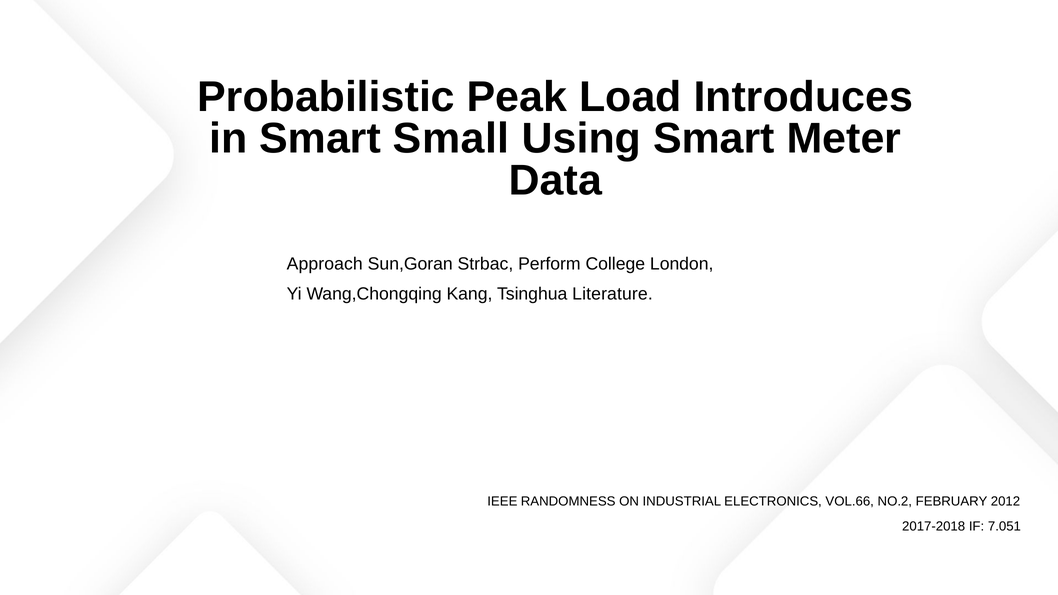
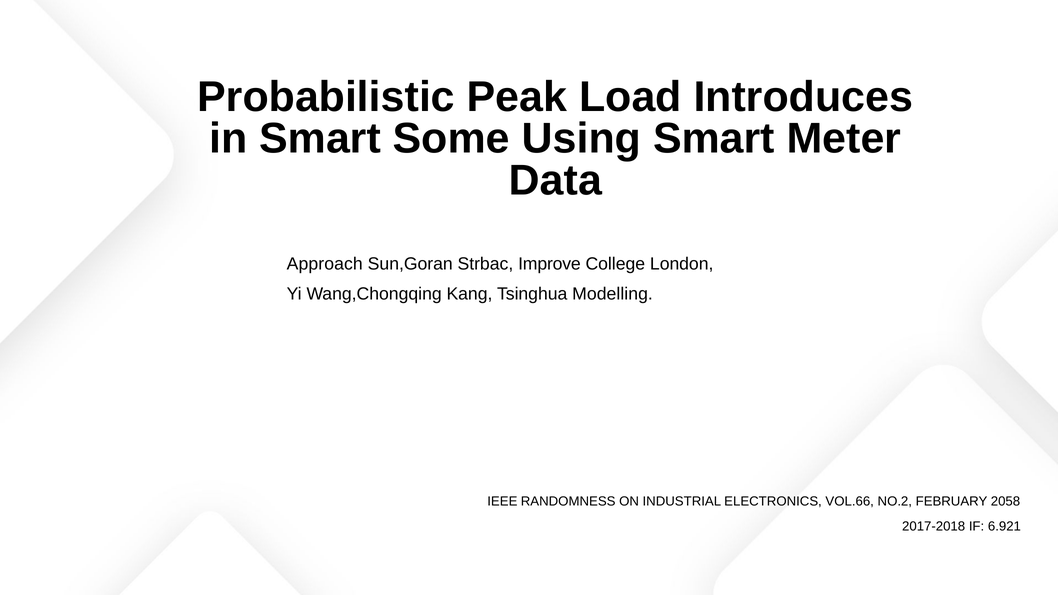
Small: Small -> Some
Perform: Perform -> Improve
Literature: Literature -> Modelling
2012: 2012 -> 2058
7.051: 7.051 -> 6.921
